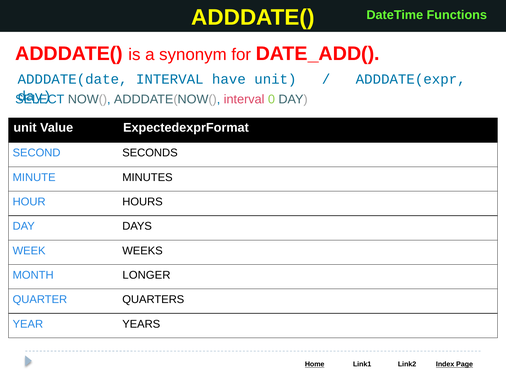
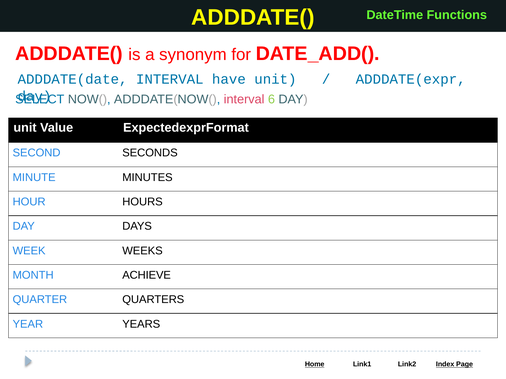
0: 0 -> 6
LONGER: LONGER -> ACHIEVE
